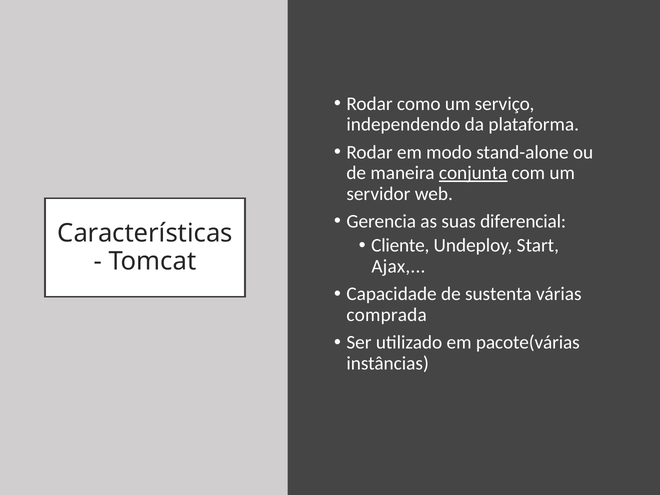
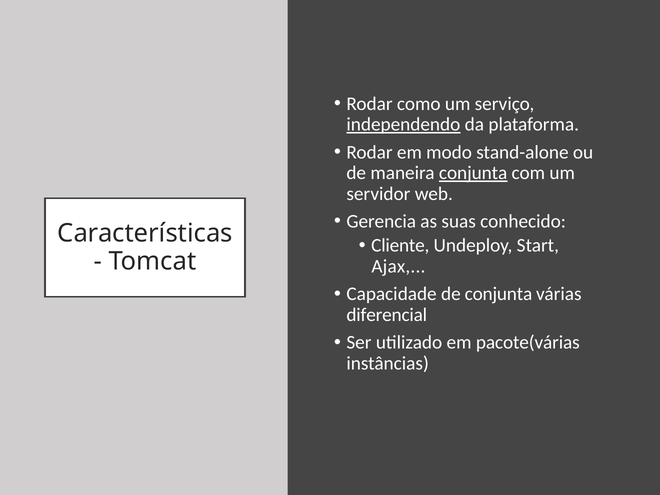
independendo underline: none -> present
diferencial: diferencial -> conhecido
de sustenta: sustenta -> conjunta
comprada: comprada -> diferencial
